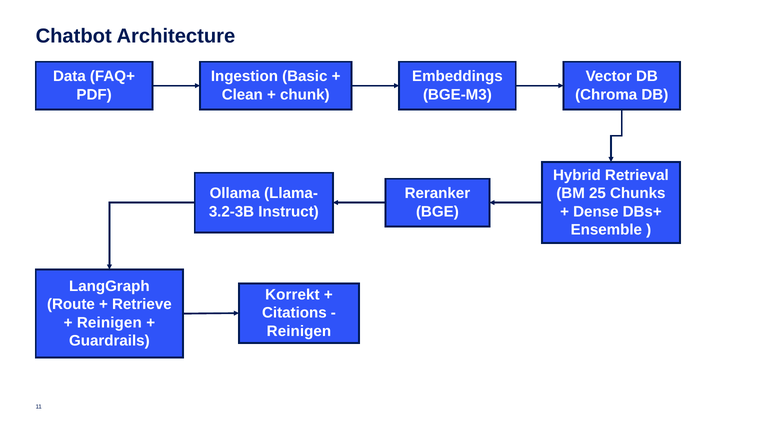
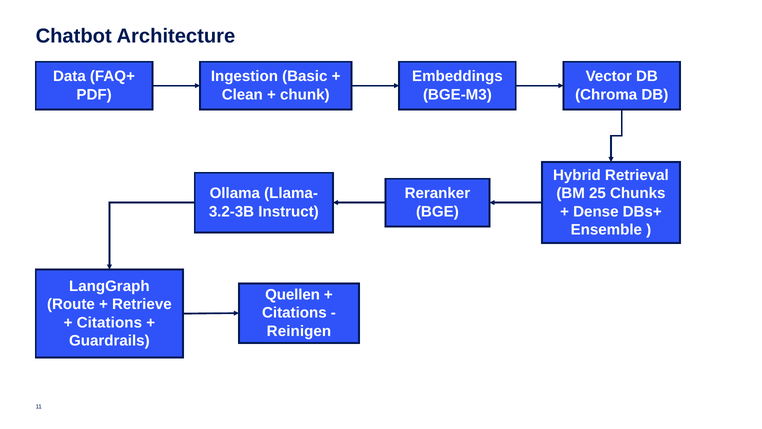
Korrekt: Korrekt -> Quellen
Reinigen at (109, 322): Reinigen -> Citations
